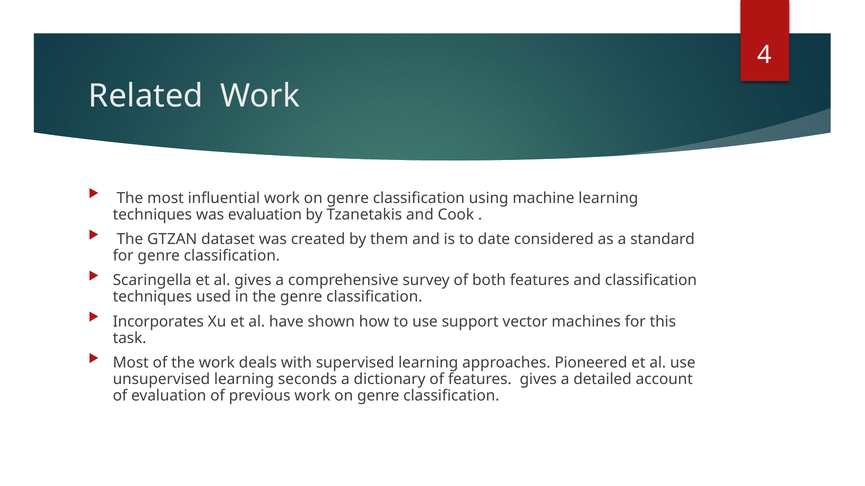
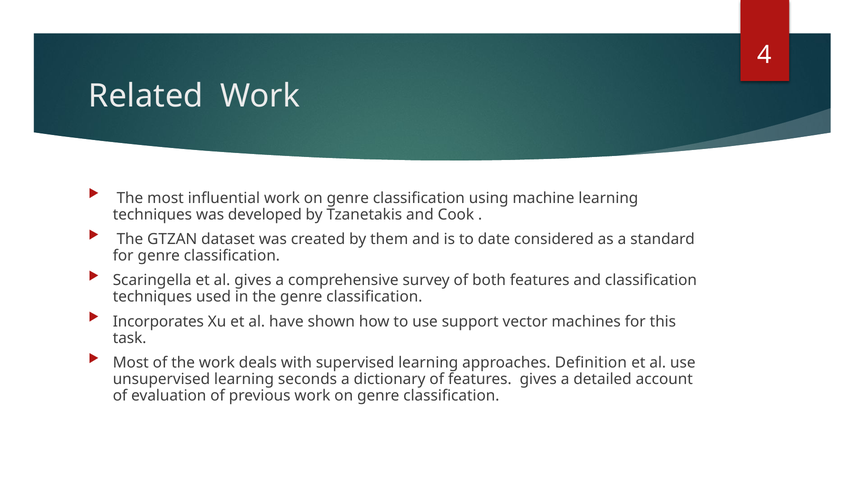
was evaluation: evaluation -> developed
Pioneered: Pioneered -> Definition
